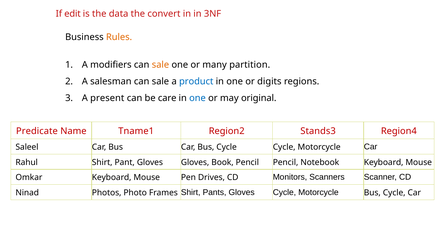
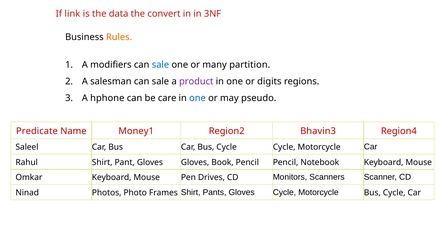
edit: edit -> link
sale at (160, 65) colour: orange -> blue
product colour: blue -> purple
present: present -> hphone
original: original -> pseudo
Tname1: Tname1 -> Money1
Stands3: Stands3 -> Bhavin3
